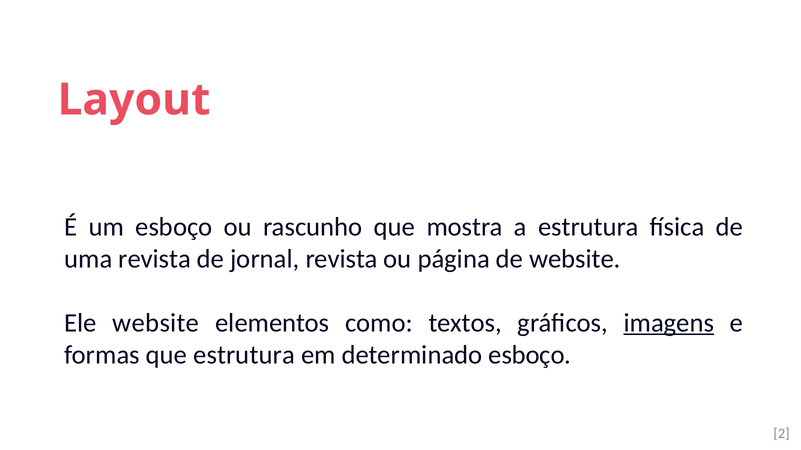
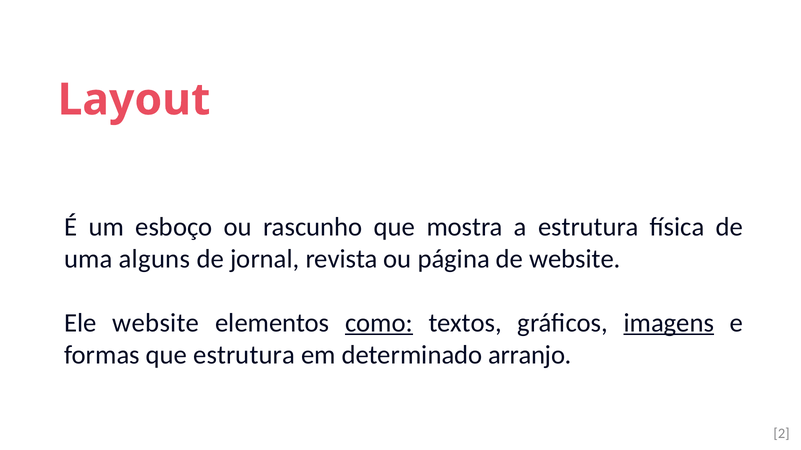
uma revista: revista -> alguns
como underline: none -> present
determinado esboço: esboço -> arranjo
